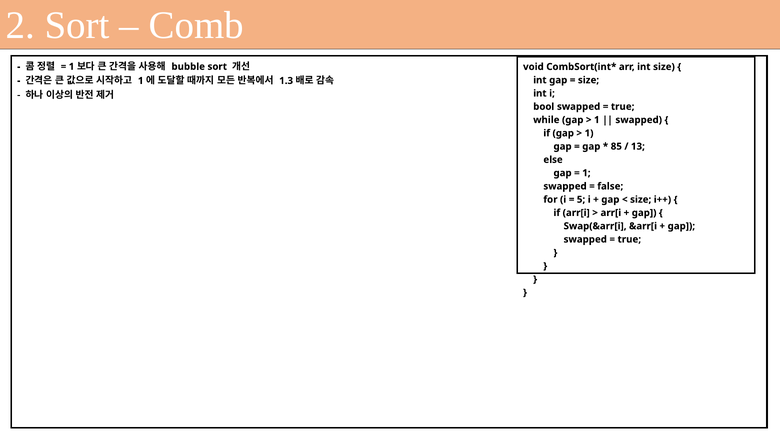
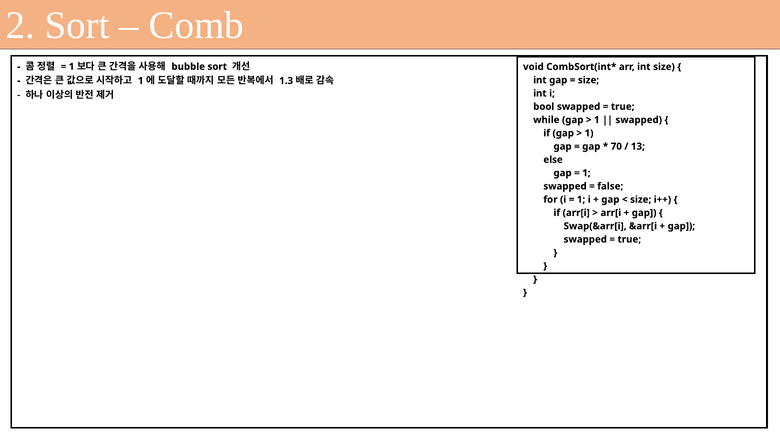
85: 85 -> 70
5 at (581, 199): 5 -> 1
